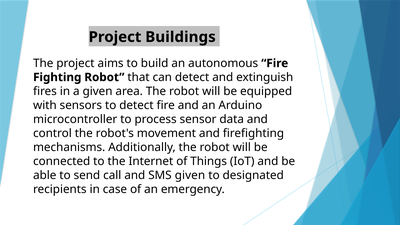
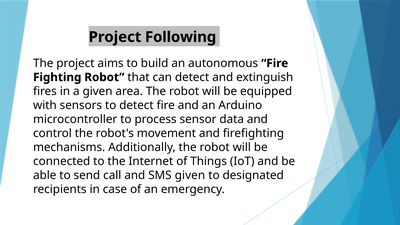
Buildings: Buildings -> Following
